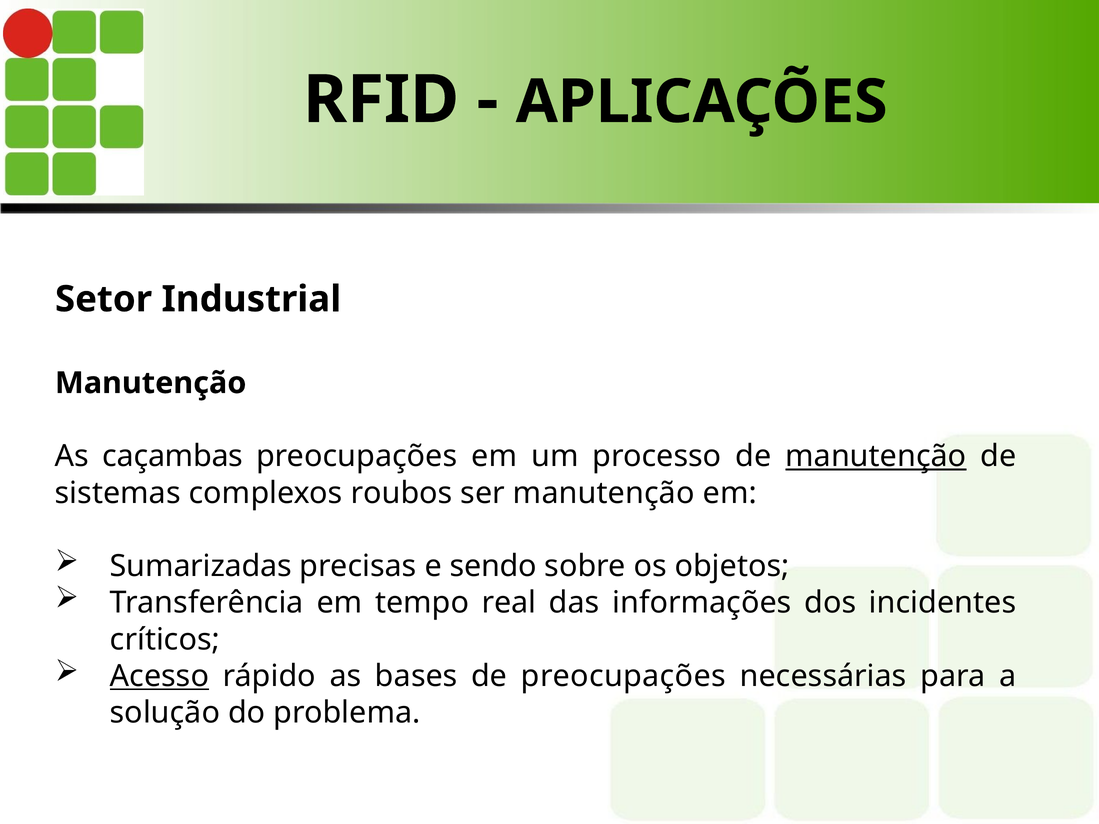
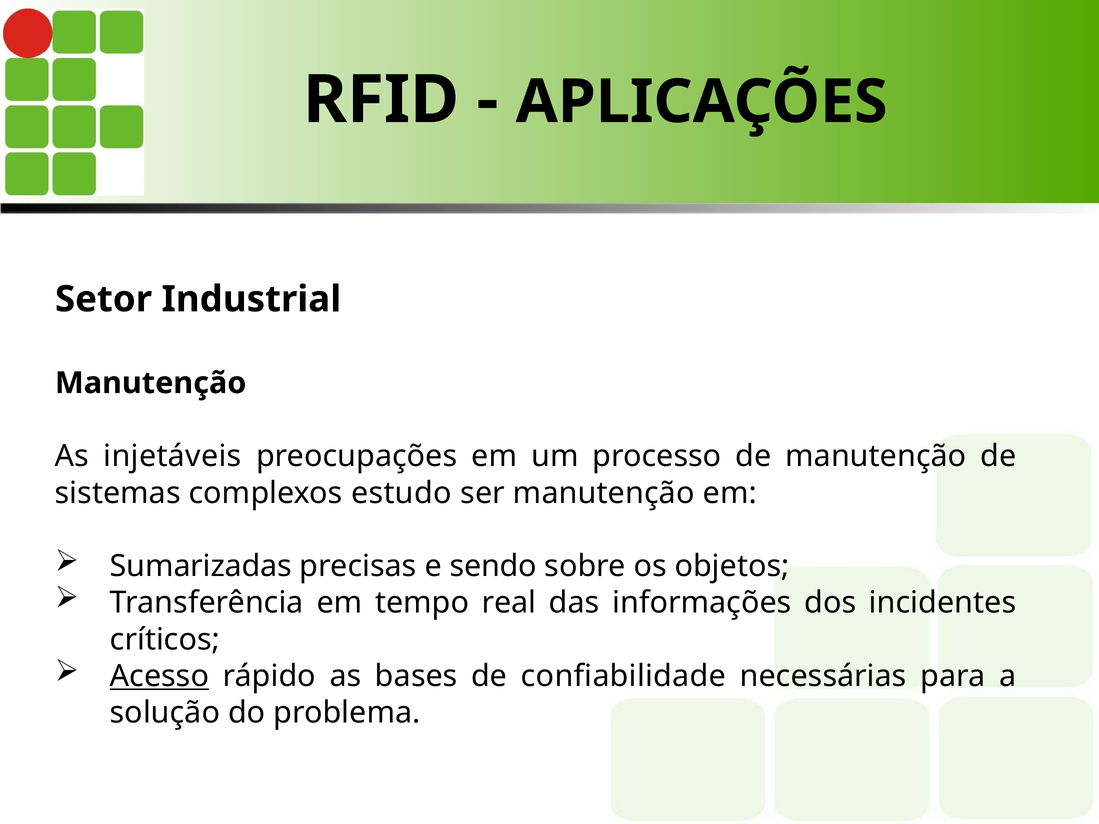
caçambas: caçambas -> injetáveis
manutenção at (876, 456) underline: present -> none
roubos: roubos -> estudo
de preocupações: preocupações -> confiabilidade
